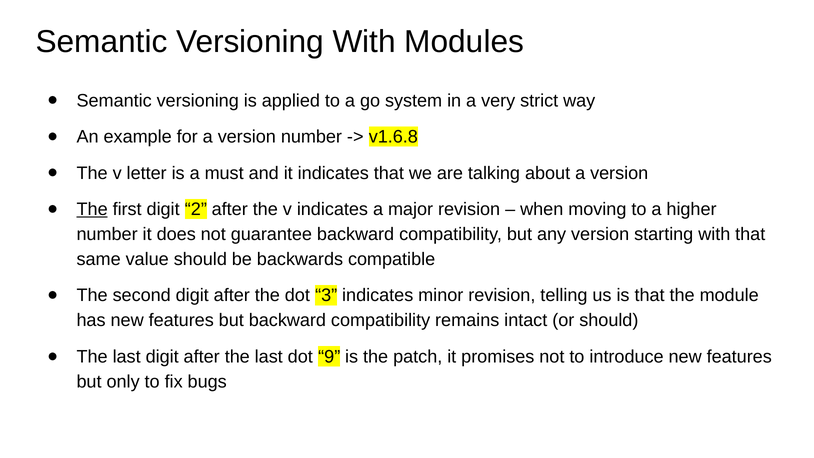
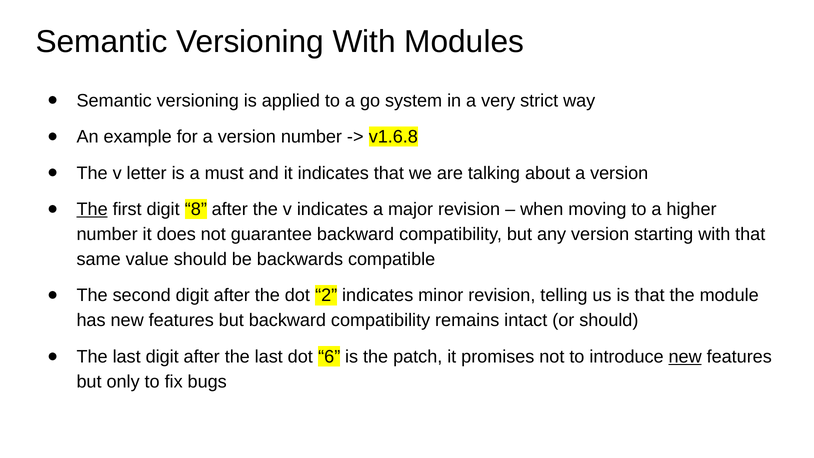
2: 2 -> 8
3: 3 -> 2
9: 9 -> 6
new at (685, 357) underline: none -> present
